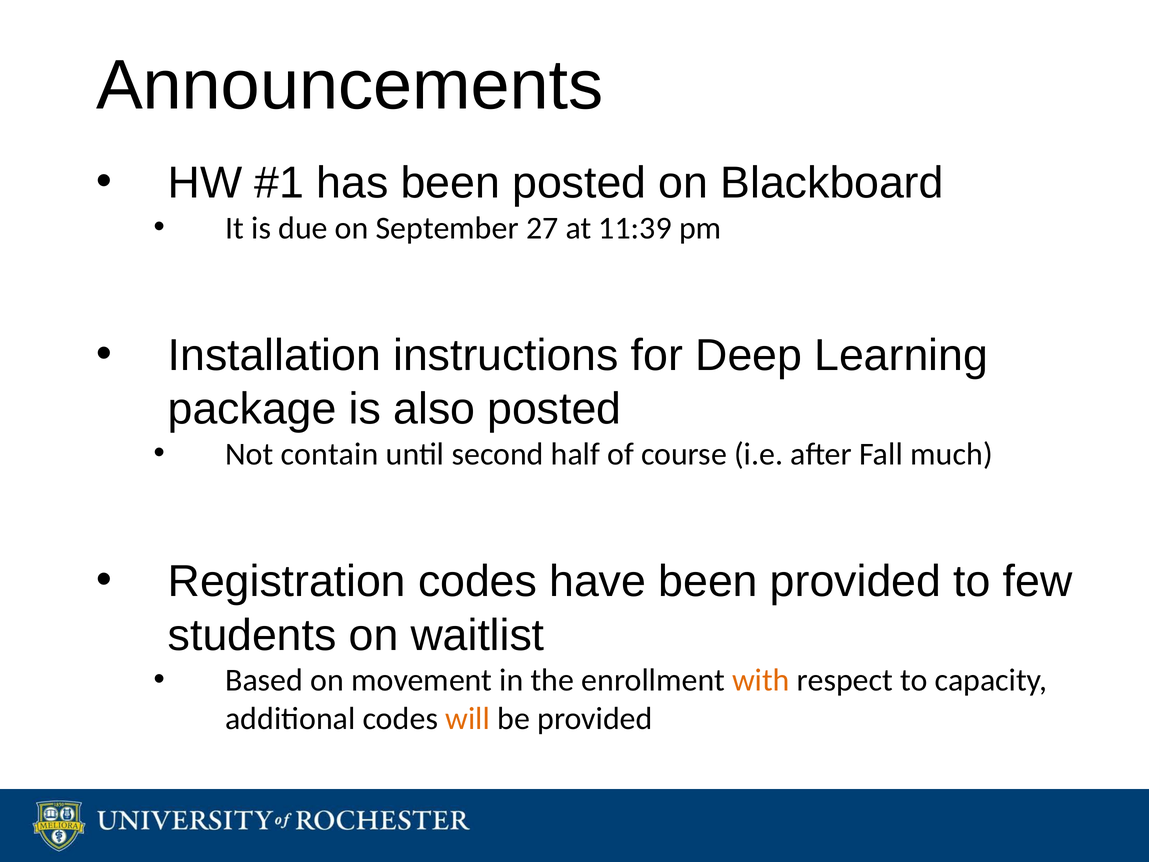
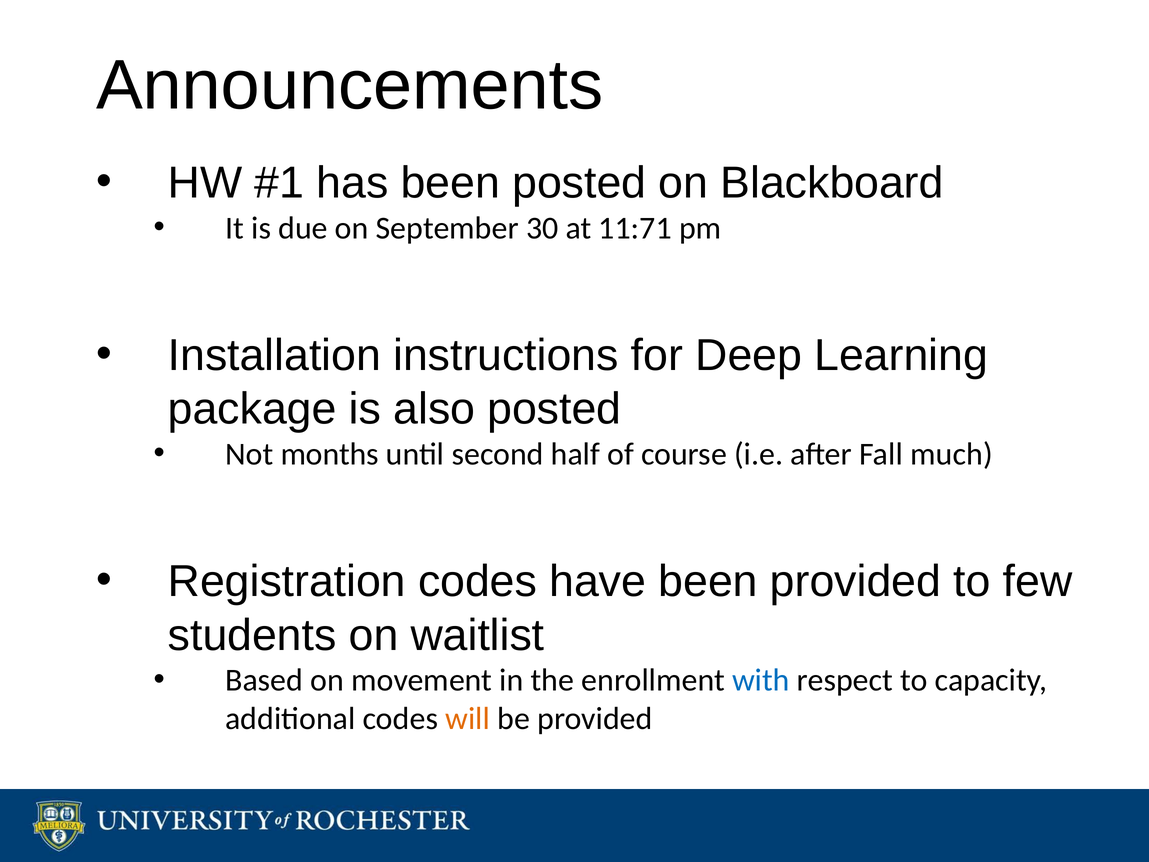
27: 27 -> 30
11:39: 11:39 -> 11:71
contain: contain -> months
with colour: orange -> blue
